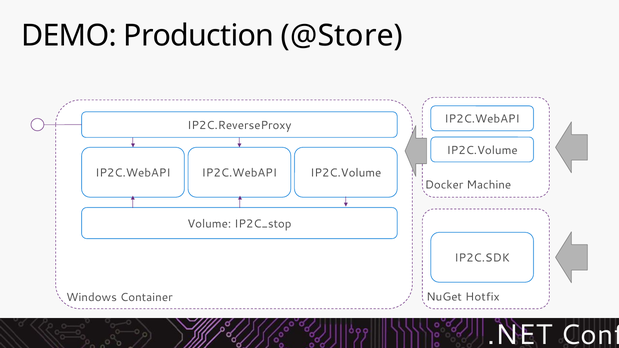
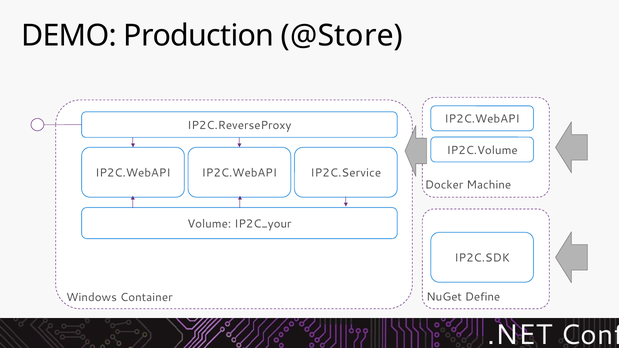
IP2C.WebAPI IP2C.WebAPI IP2C.Volume: IP2C.Volume -> IP2C.Service
IP2C_stop: IP2C_stop -> IP2C_your
Hotfix: Hotfix -> Define
